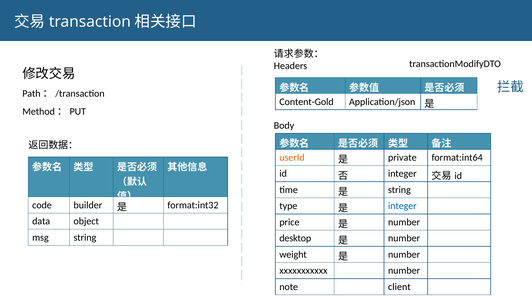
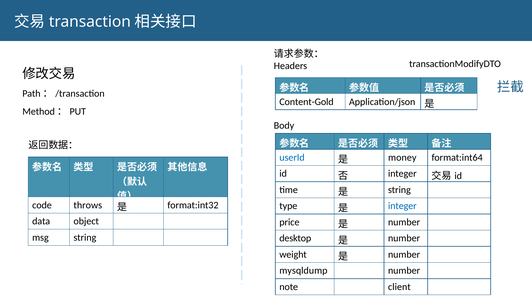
userId colour: orange -> blue
private: private -> money
builder: builder -> throws
xxxxxxxxxxx: xxxxxxxxxxx -> mysqldump
